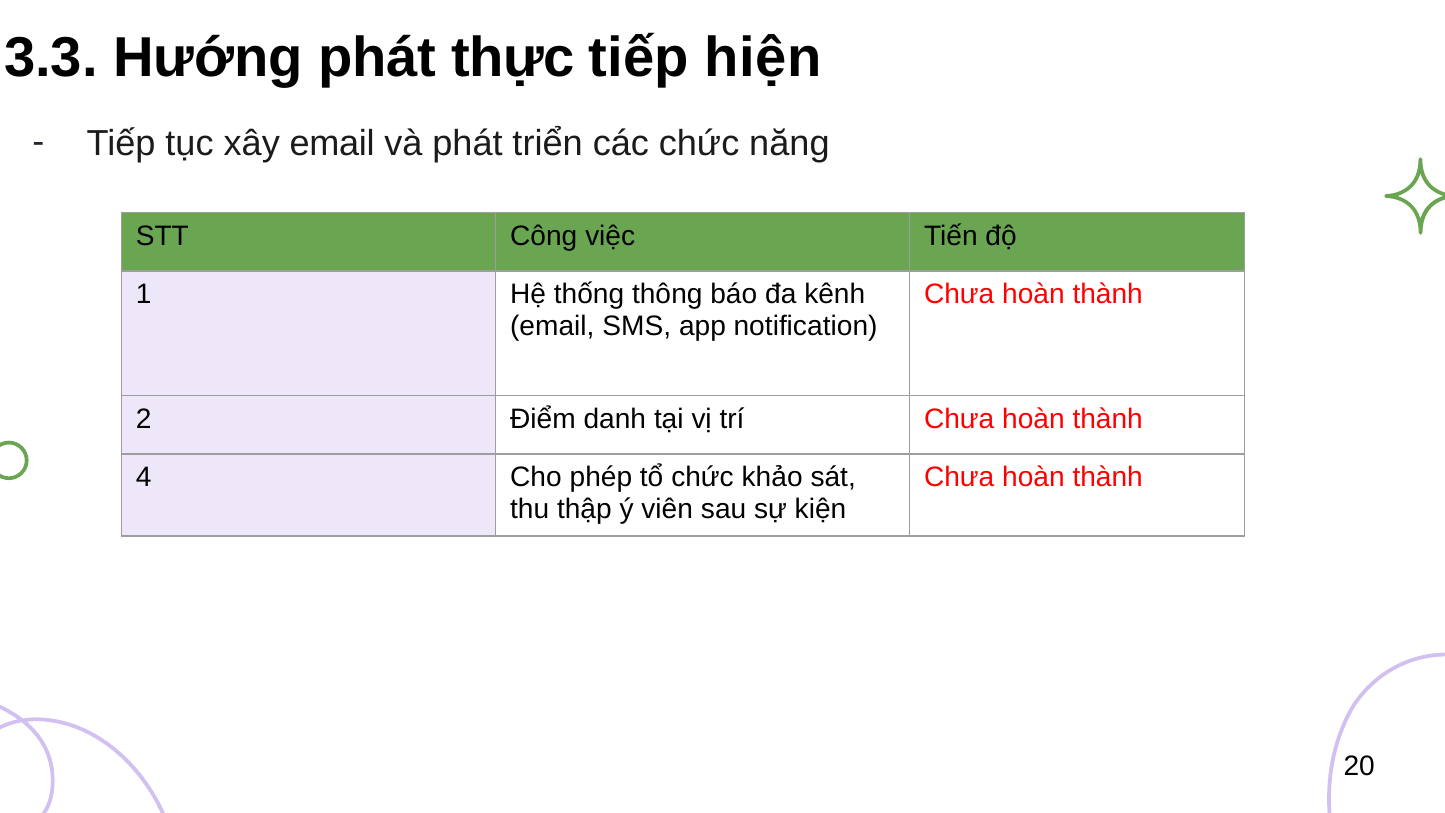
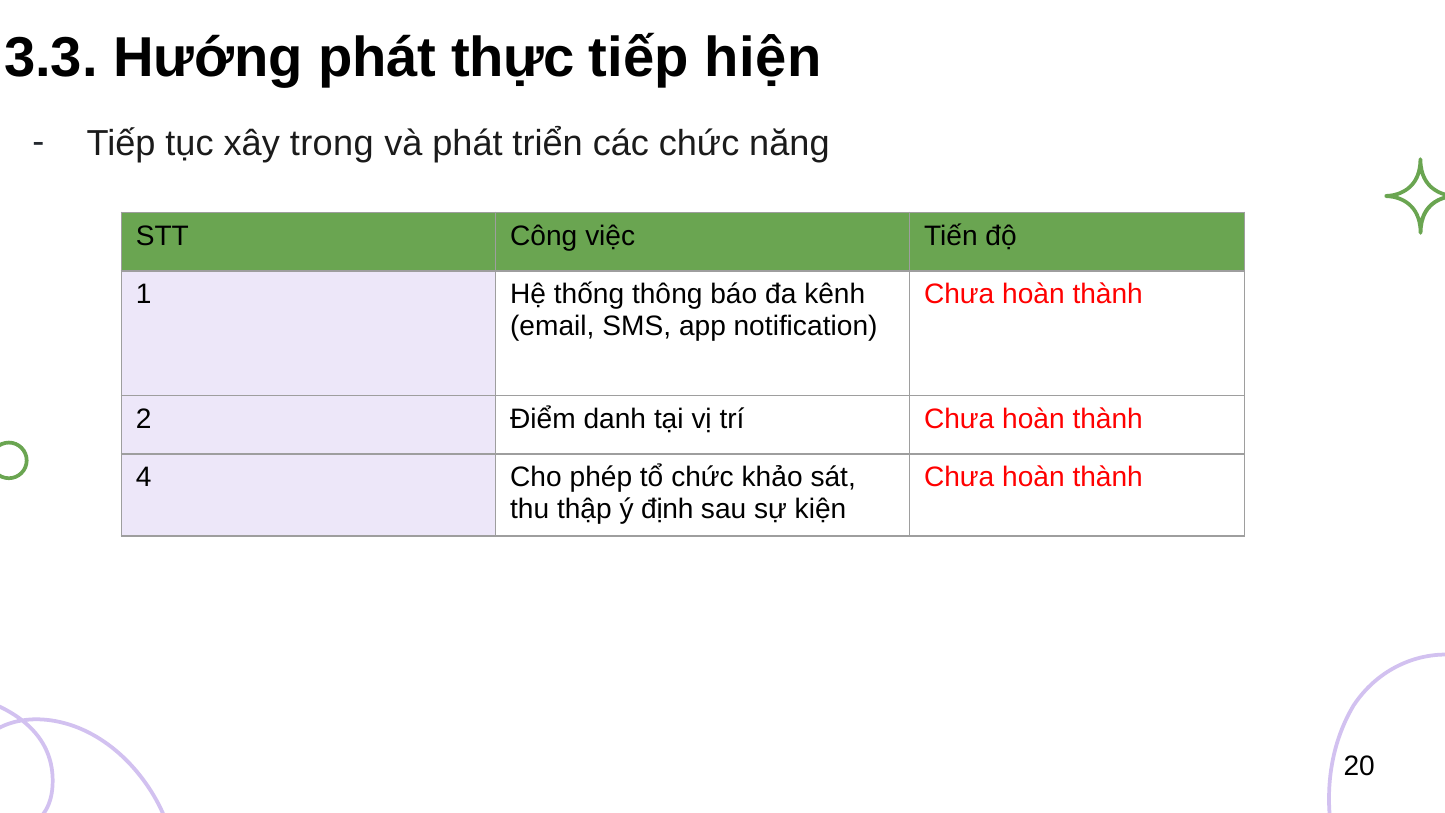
xây email: email -> trong
viên: viên -> định
